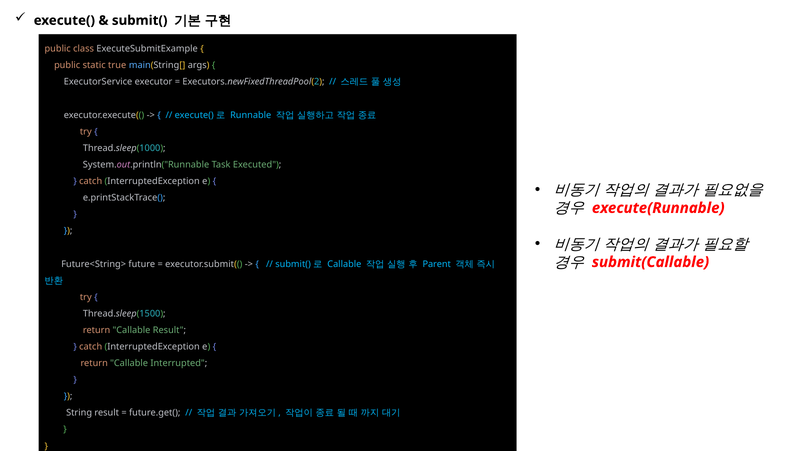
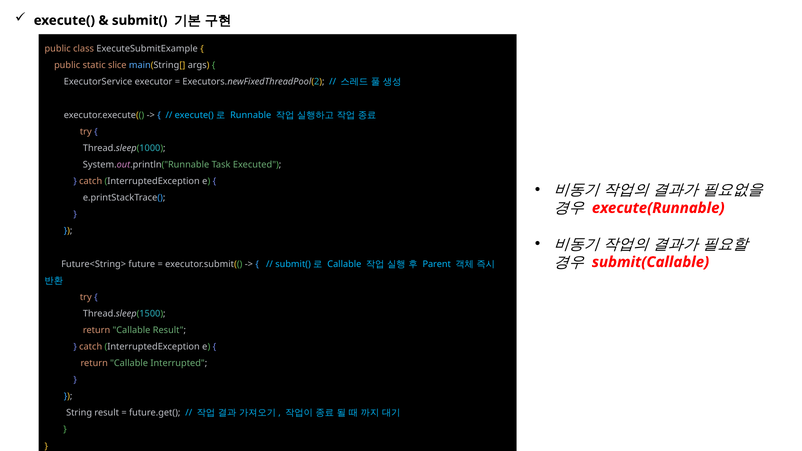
true: true -> slice
